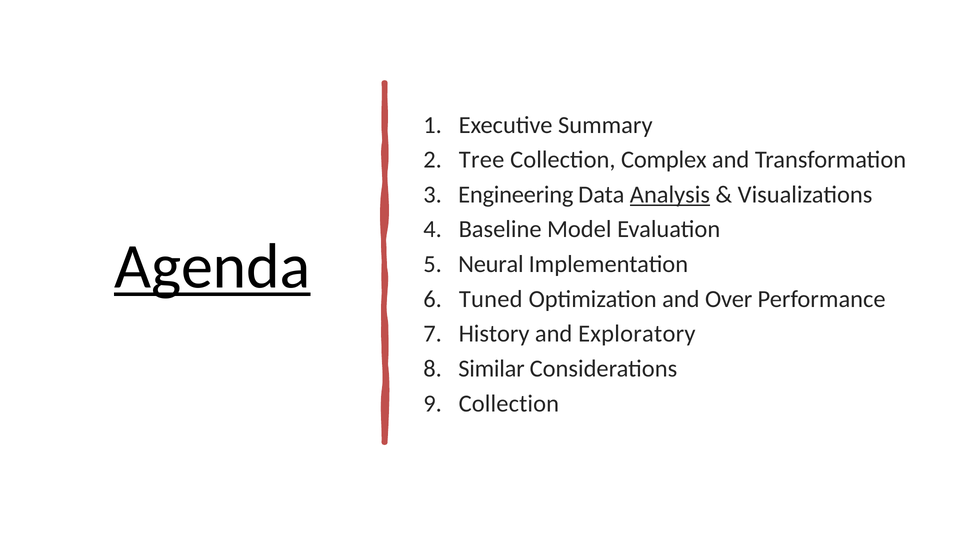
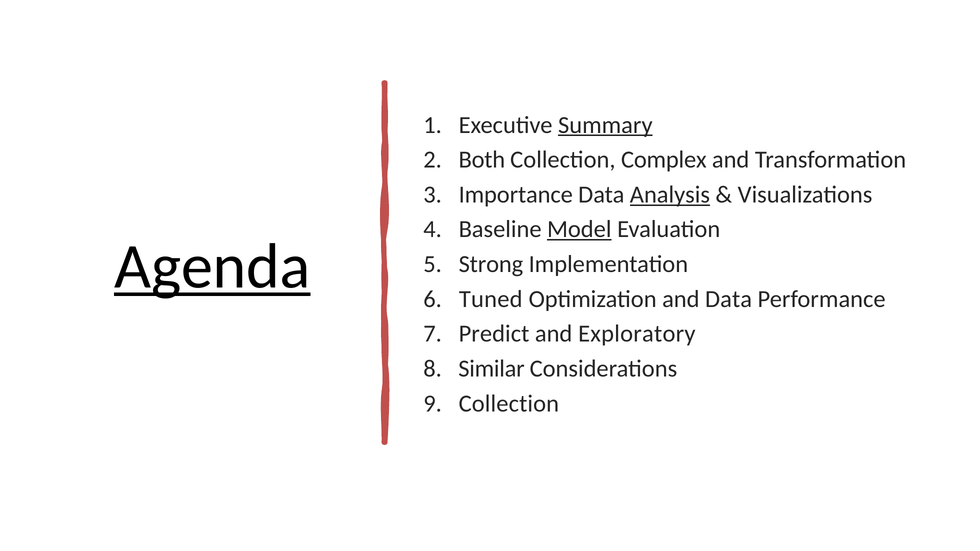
Summary underline: none -> present
Tree: Tree -> Both
Engineering: Engineering -> Importance
Model underline: none -> present
Neural: Neural -> Strong
and Over: Over -> Data
History: History -> Predict
